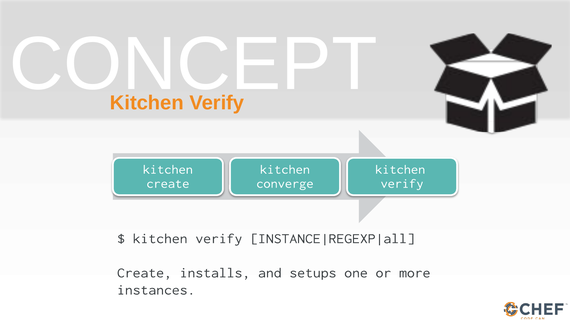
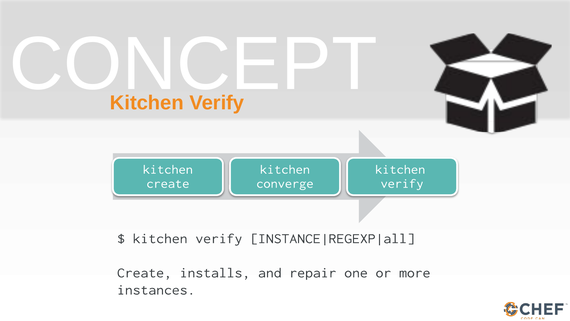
setups: setups -> repair
